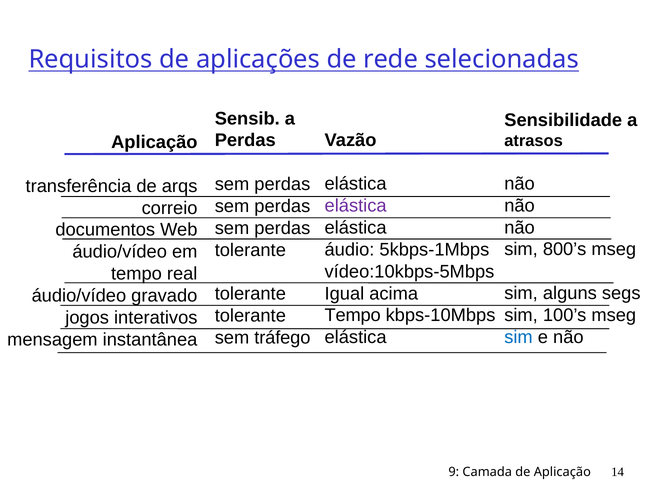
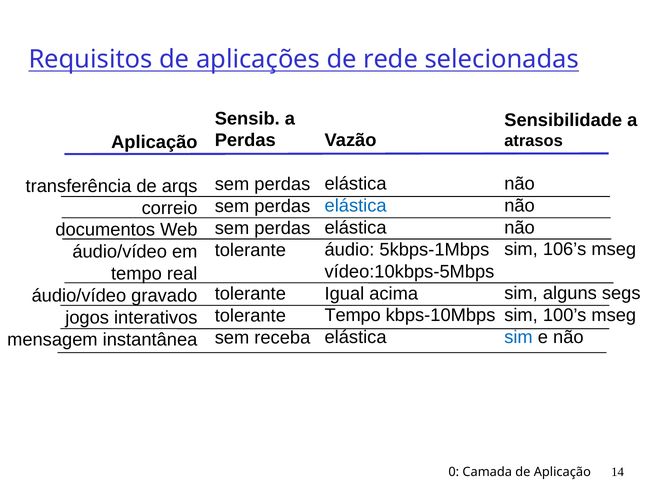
elástica at (356, 206) colour: purple -> blue
800’s: 800’s -> 106’s
tráfego: tráfego -> receba
9: 9 -> 0
